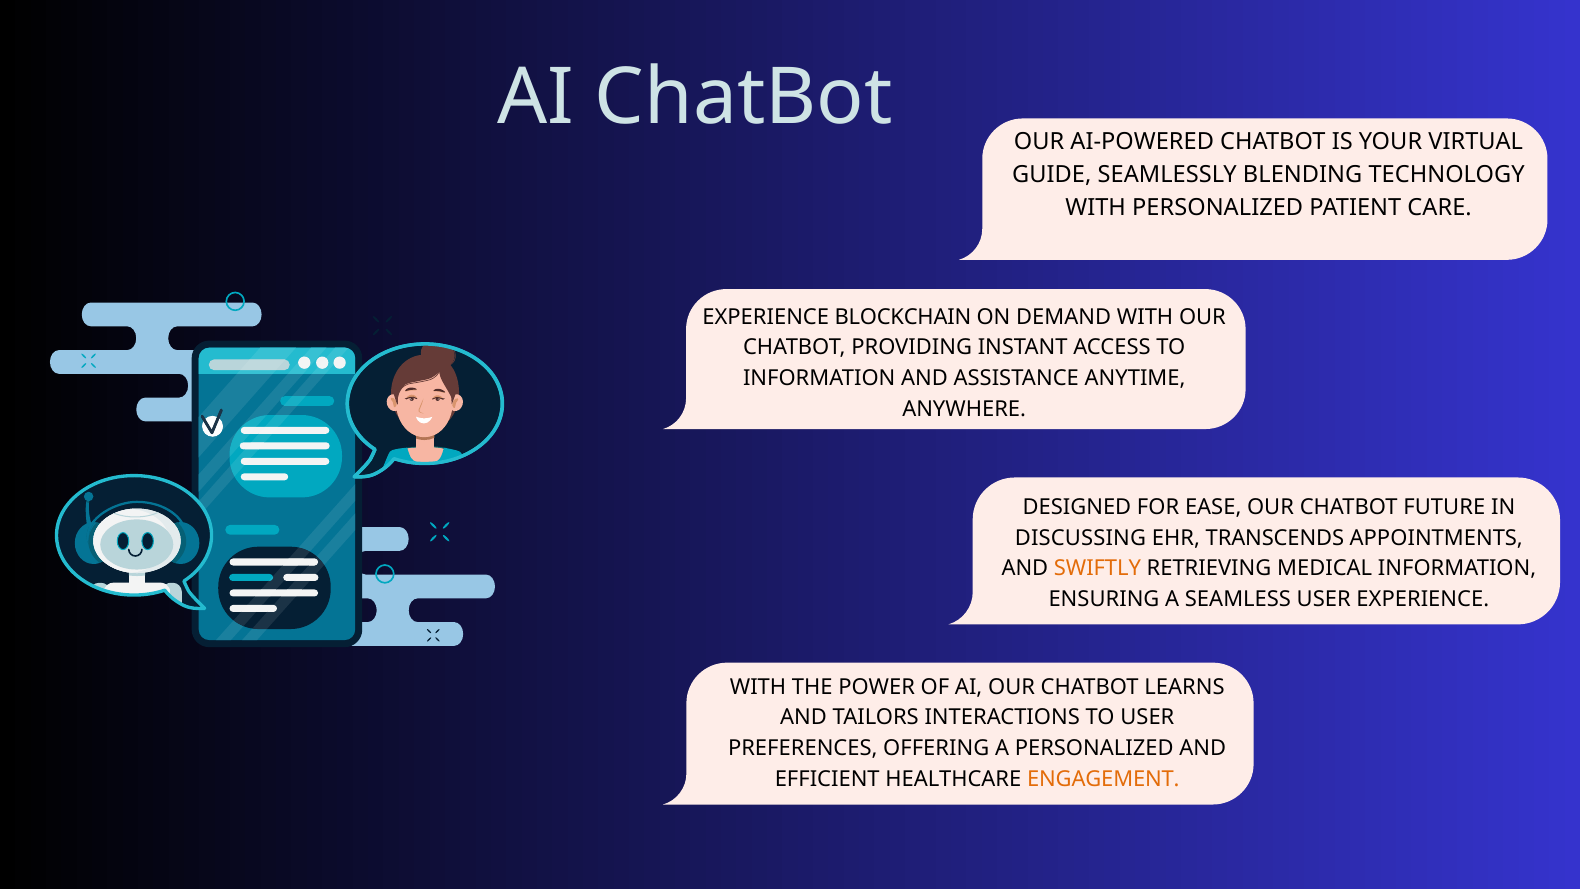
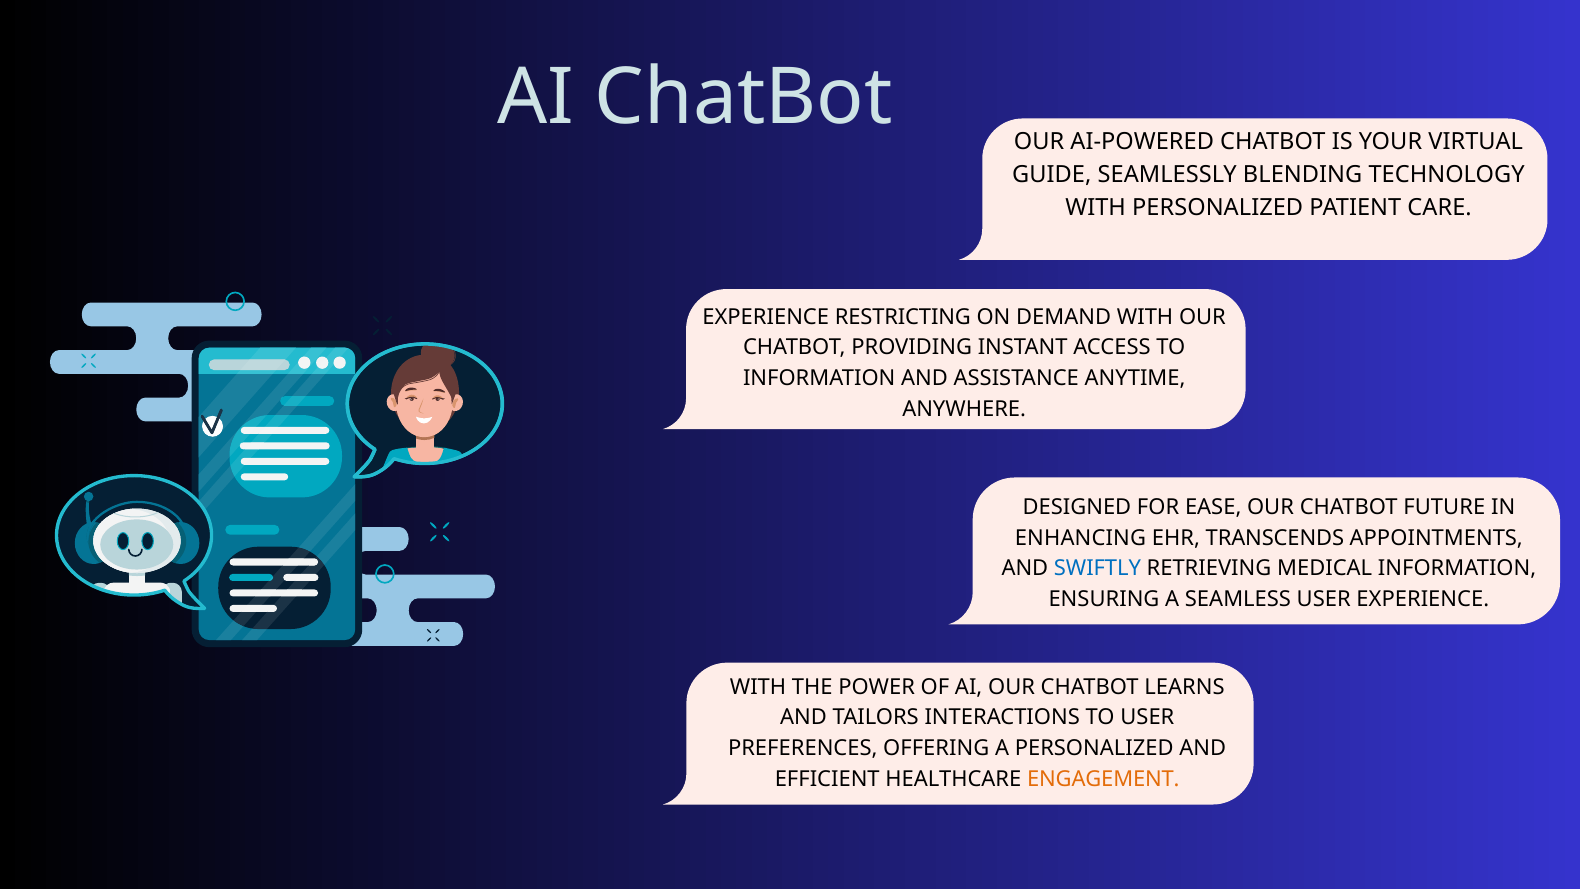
BLOCKCHAIN: BLOCKCHAIN -> RESTRICTING
DISCUSSING: DISCUSSING -> ENHANCING
SWIFTLY colour: orange -> blue
